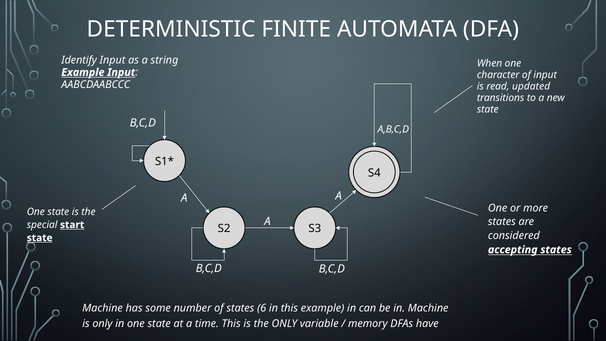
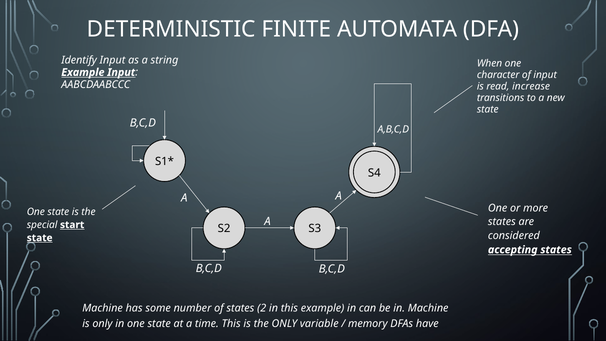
updated: updated -> increase
6: 6 -> 2
